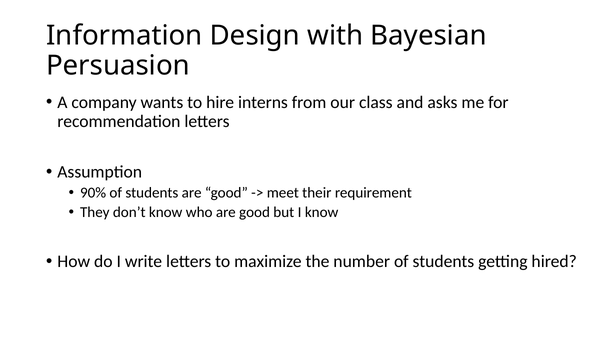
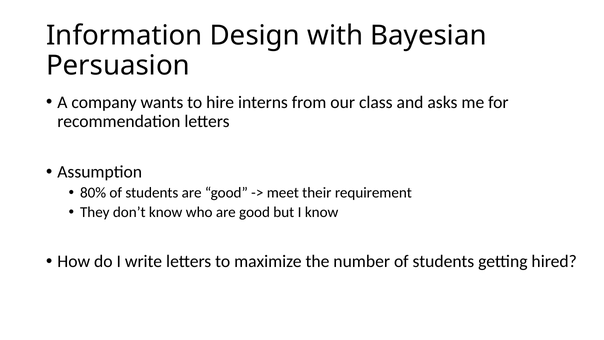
90%: 90% -> 80%
